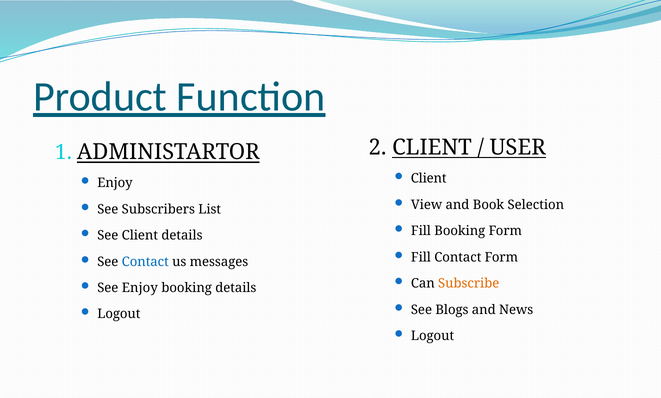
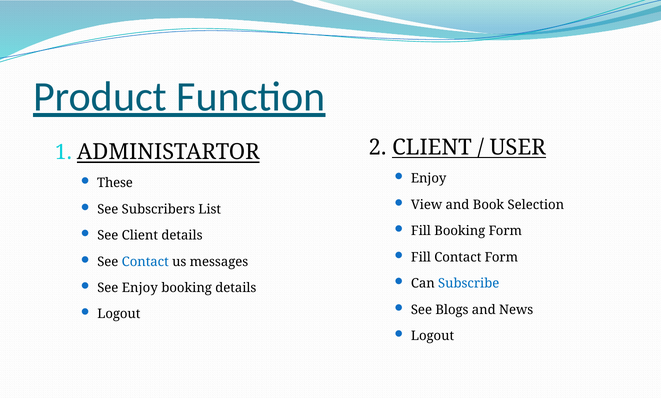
Client at (429, 178): Client -> Enjoy
Enjoy at (115, 183): Enjoy -> These
Subscribe colour: orange -> blue
